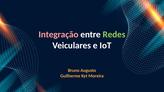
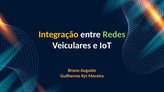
Integração colour: pink -> yellow
